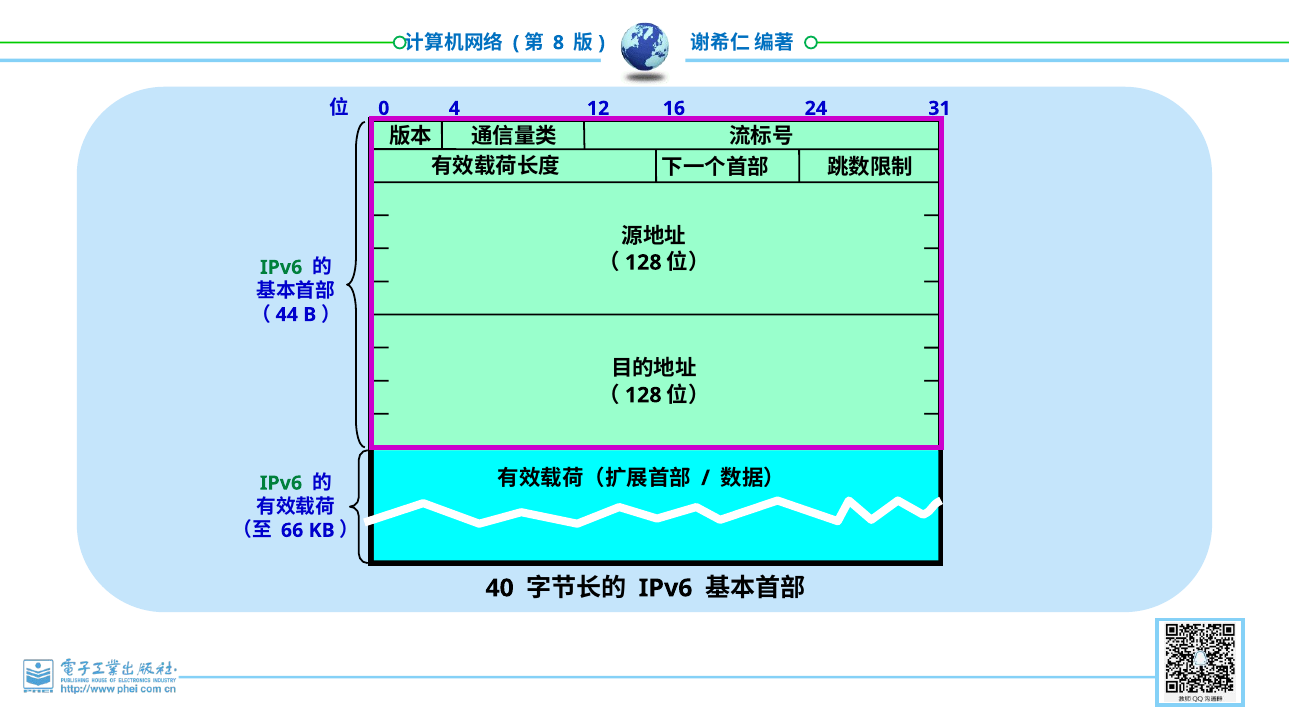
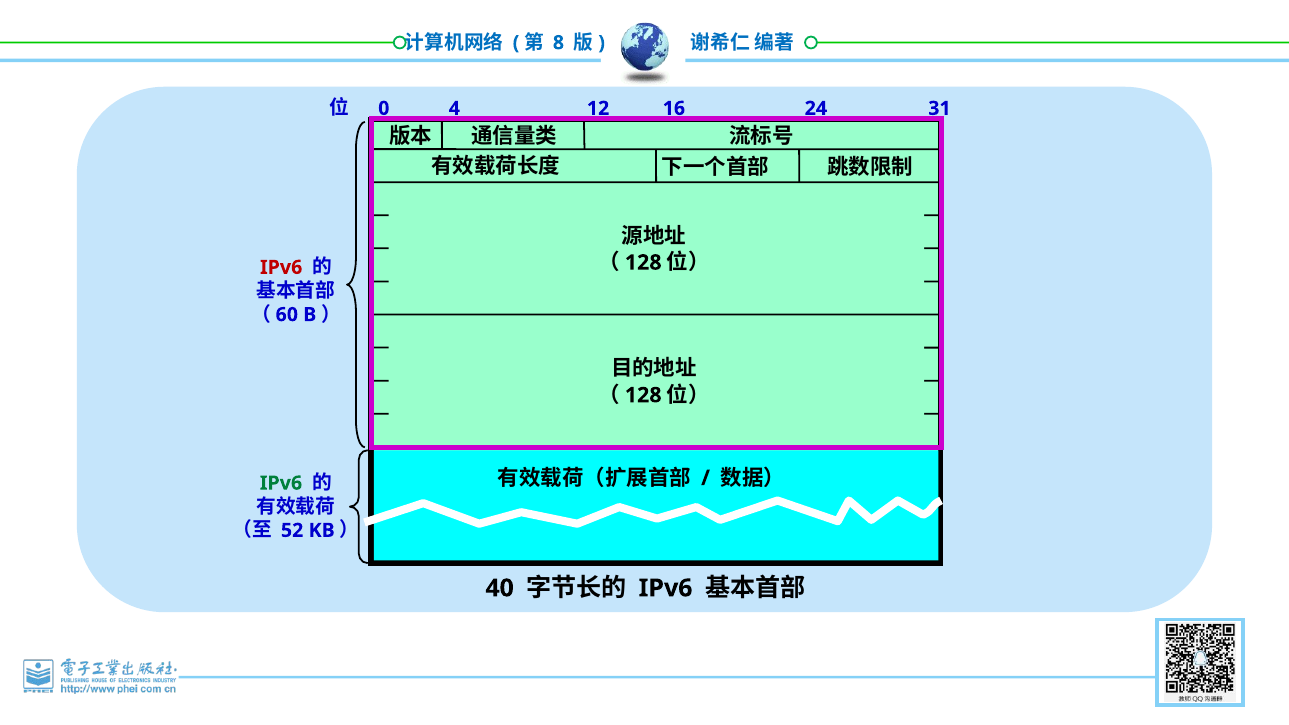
IPv6 at (281, 267) colour: green -> red
44: 44 -> 60
66: 66 -> 52
